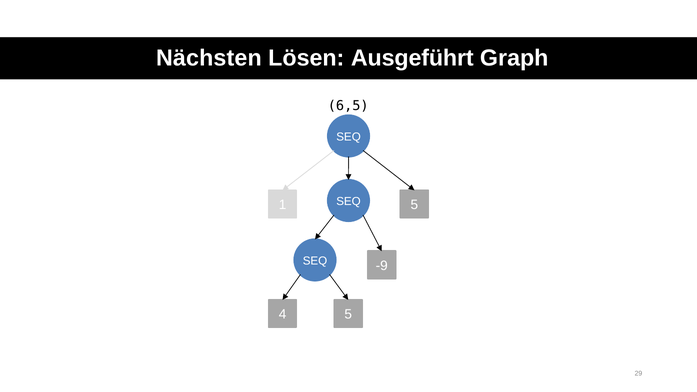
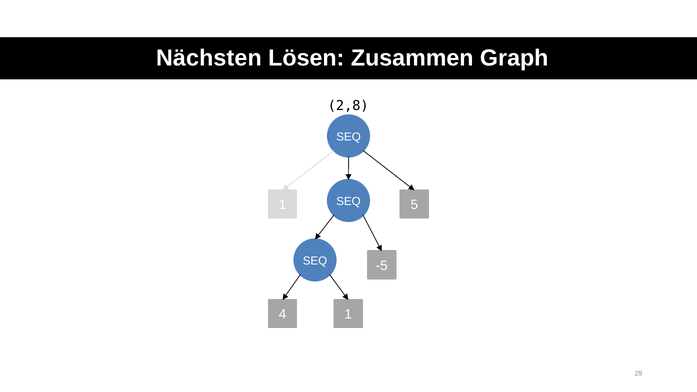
Ausgeführt: Ausgeführt -> Zusammen
6,5: 6,5 -> 2,8
-9: -9 -> -5
4 5: 5 -> 1
